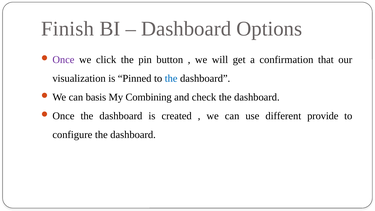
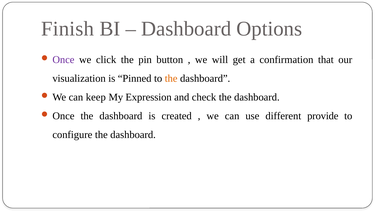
the at (171, 78) colour: blue -> orange
basis: basis -> keep
Combining: Combining -> Expression
